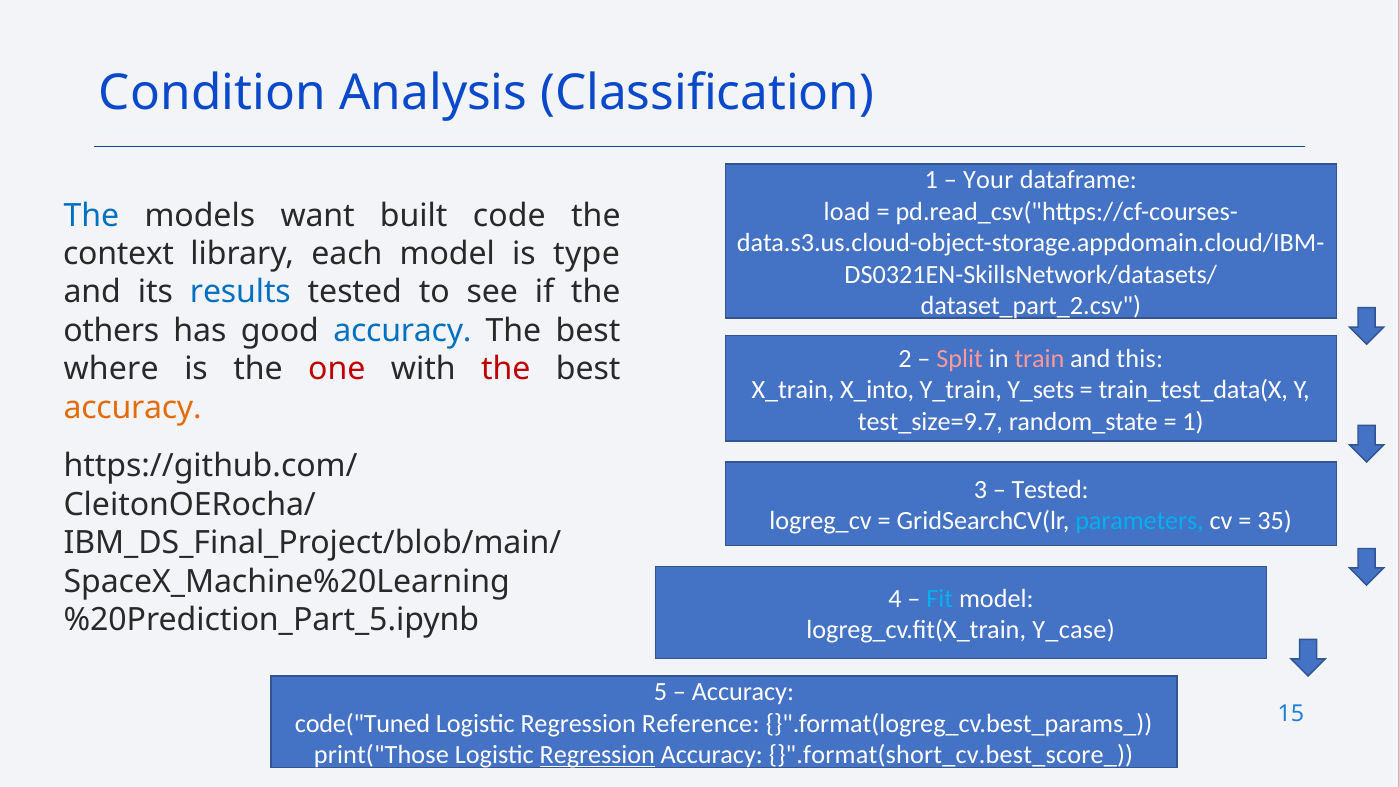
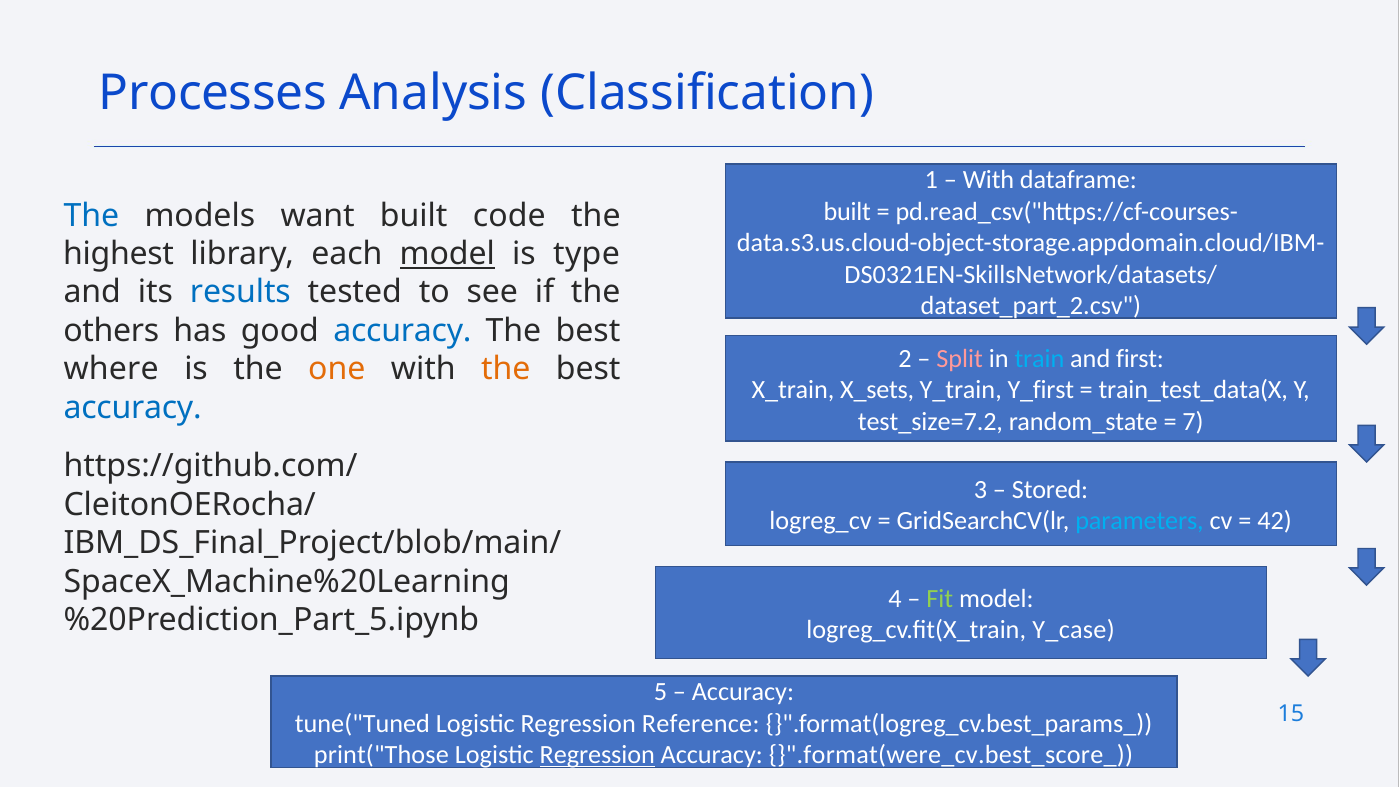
Condition: Condition -> Processes
Your at (988, 180): Your -> With
load at (847, 211): load -> built
context: context -> highest
model at (447, 254) underline: none -> present
train colour: pink -> light blue
this: this -> first
one colour: red -> orange
the at (506, 369) colour: red -> orange
X_into: X_into -> X_sets
Y_sets: Y_sets -> Y_first
accuracy at (133, 408) colour: orange -> blue
test_size=9.7: test_size=9.7 -> test_size=7.2
1 at (1193, 421): 1 -> 7
Tested at (1050, 490): Tested -> Stored
35: 35 -> 42
Fit colour: light blue -> light green
code("Tuned: code("Tuned -> tune("Tuned
}".format(short_cv.best_score_: }".format(short_cv.best_score_ -> }".format(were_cv.best_score_
